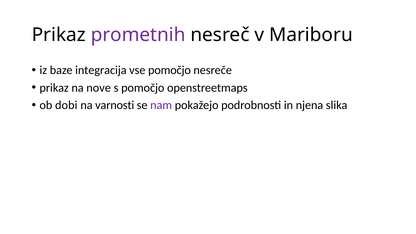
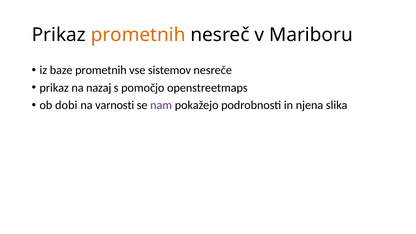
prometnih at (138, 35) colour: purple -> orange
baze integracija: integracija -> prometnih
vse pomočjo: pomočjo -> sistemov
nove: nove -> nazaj
